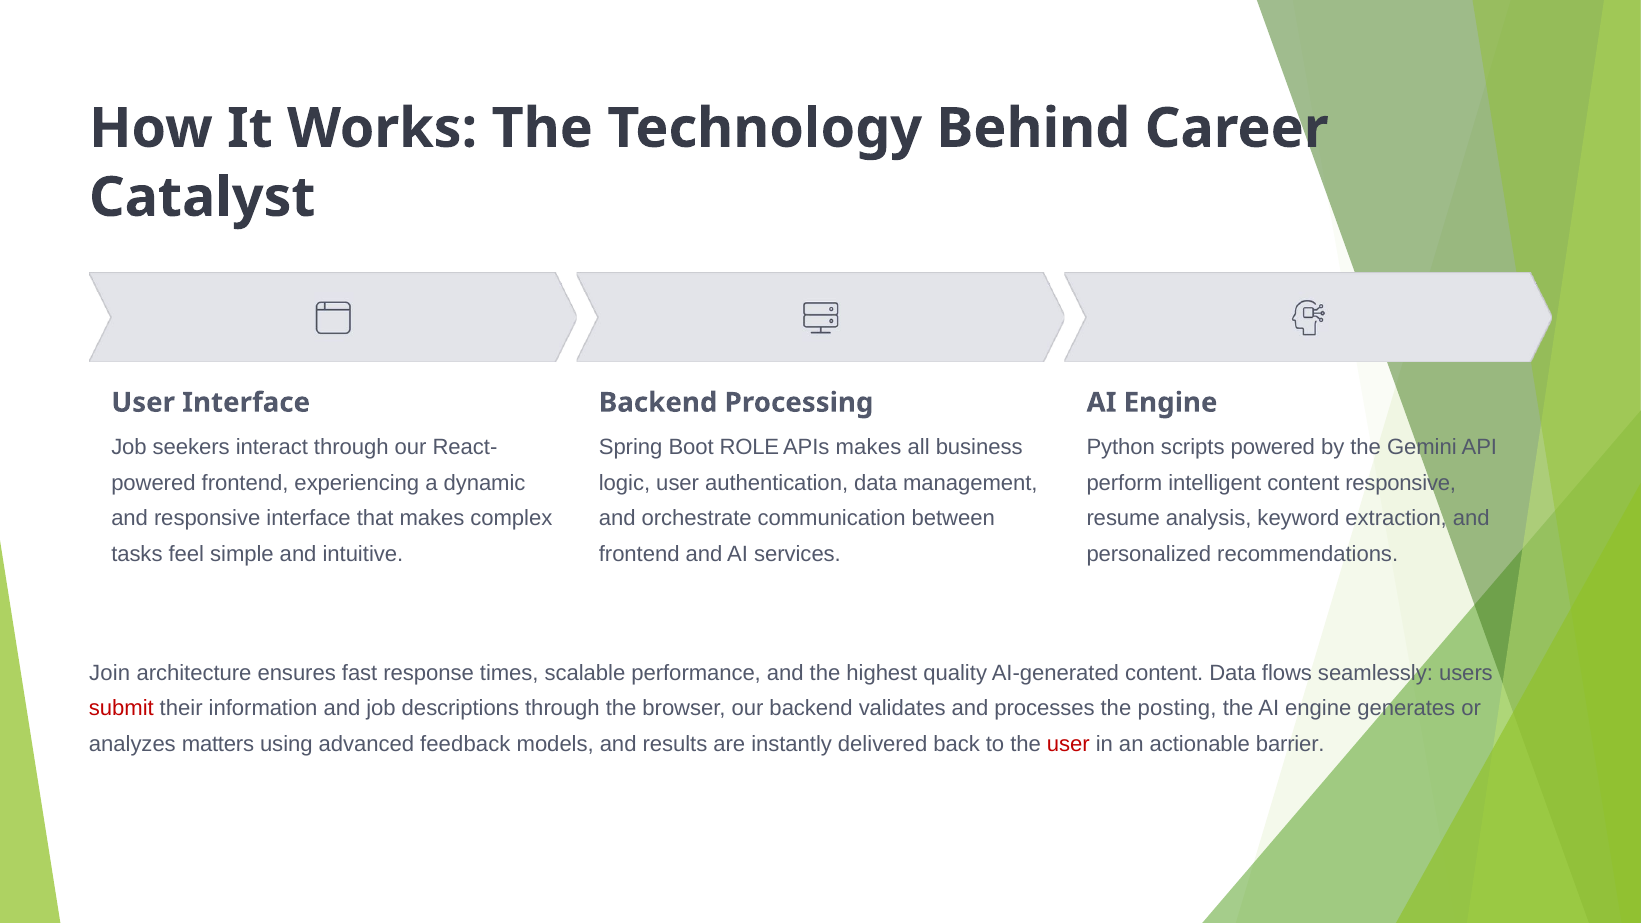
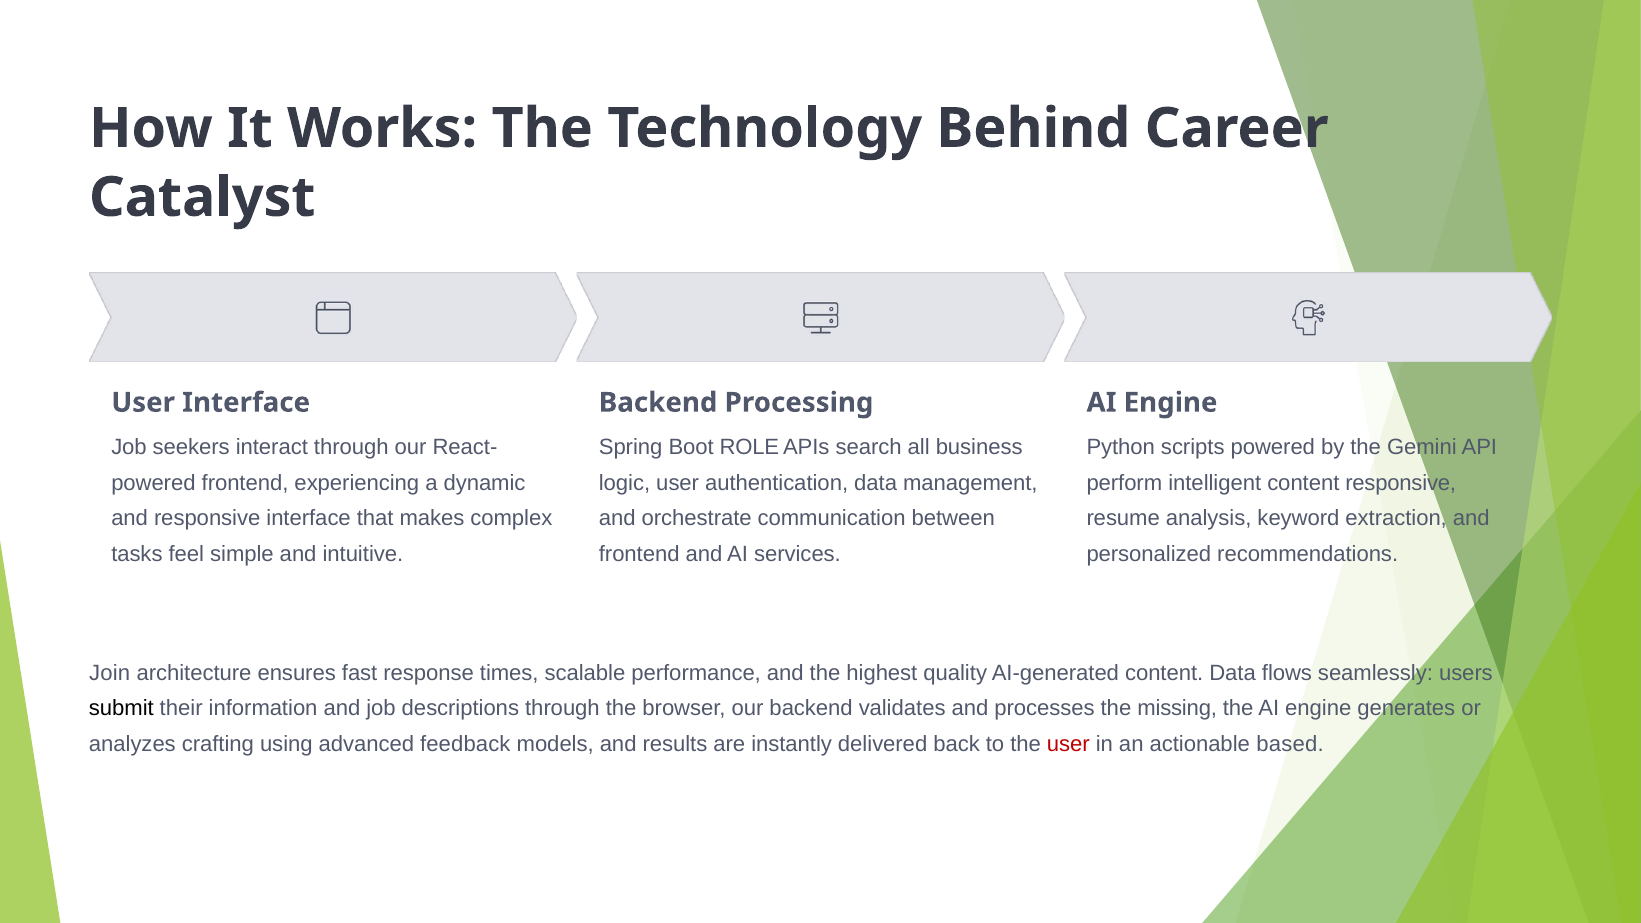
APIs makes: makes -> search
submit colour: red -> black
posting: posting -> missing
matters: matters -> crafting
barrier: barrier -> based
